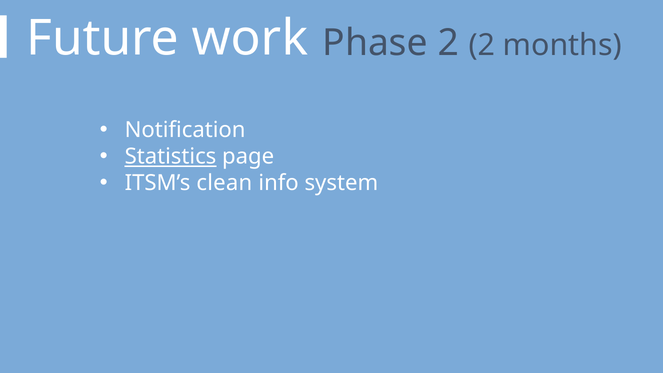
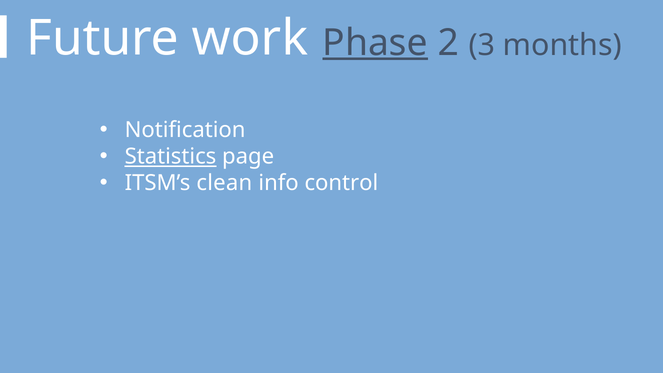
Phase underline: none -> present
2 2: 2 -> 3
system: system -> control
